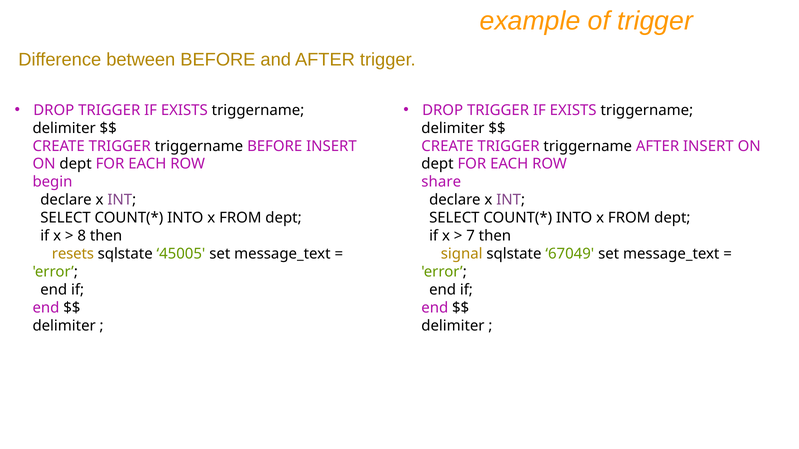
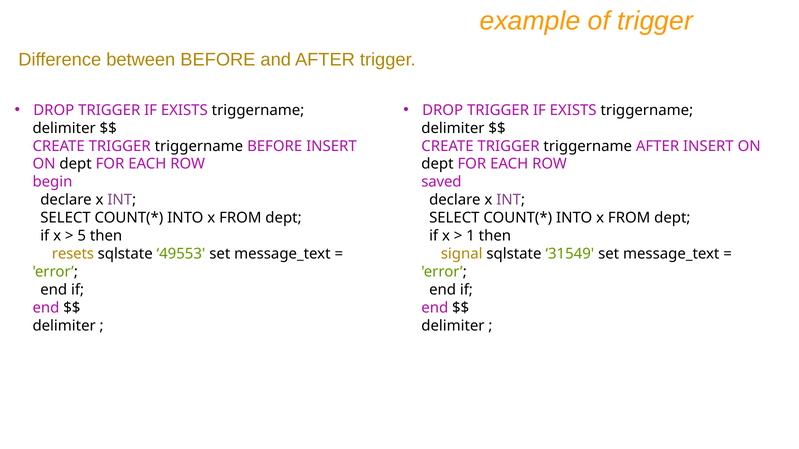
share: share -> saved
8: 8 -> 5
7: 7 -> 1
45005: 45005 -> 49553
67049: 67049 -> 31549
